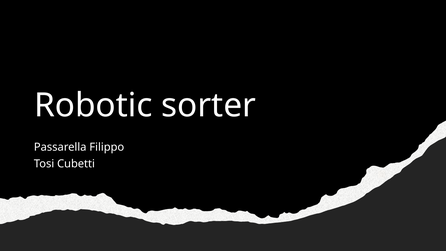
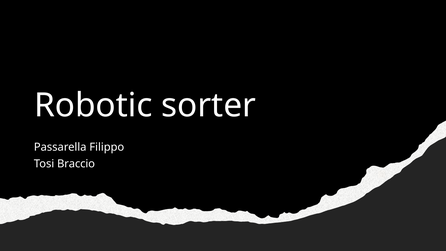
Cubetti: Cubetti -> Braccio
